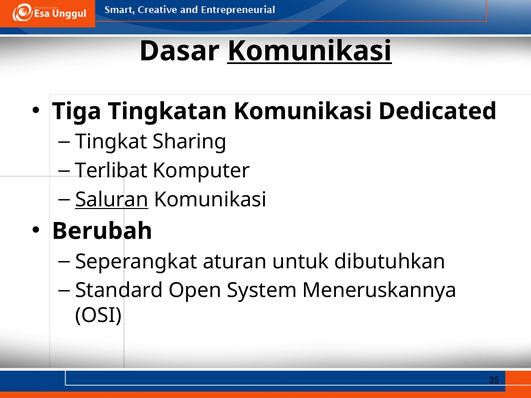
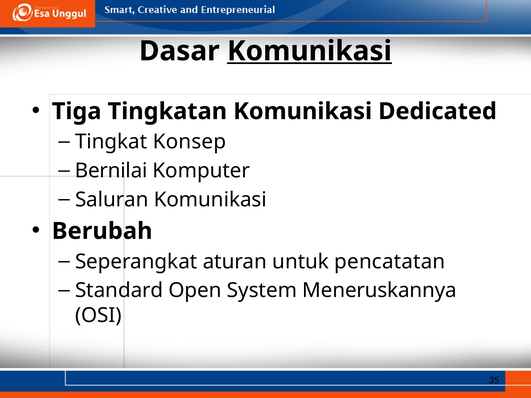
Sharing: Sharing -> Konsep
Terlibat: Terlibat -> Bernilai
Saluran underline: present -> none
dibutuhkan: dibutuhkan -> pencatatan
